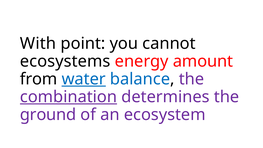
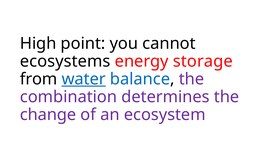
With: With -> High
amount: amount -> storage
combination underline: present -> none
ground: ground -> change
